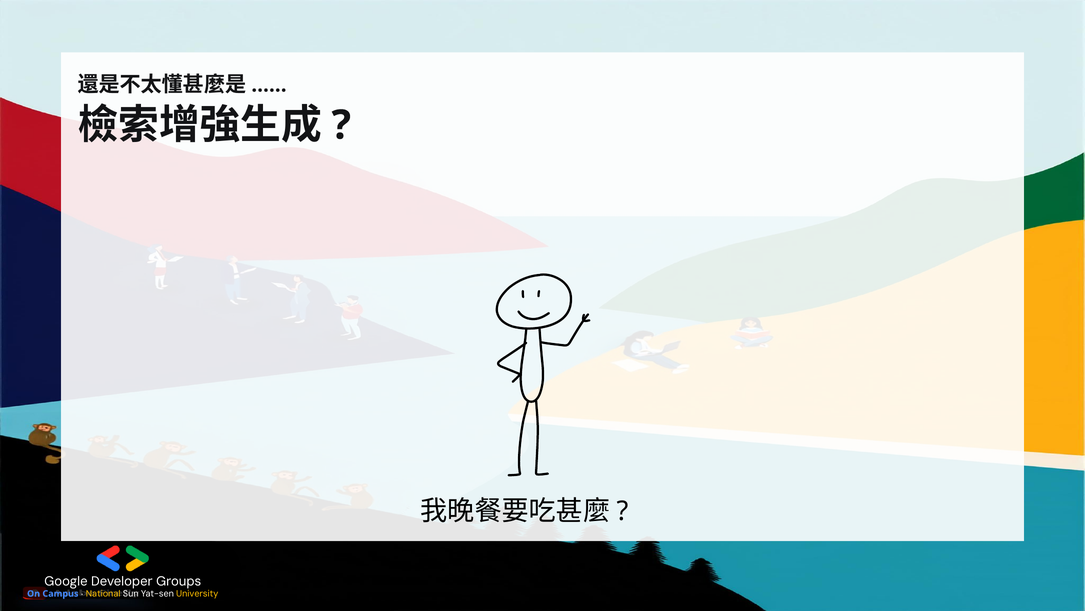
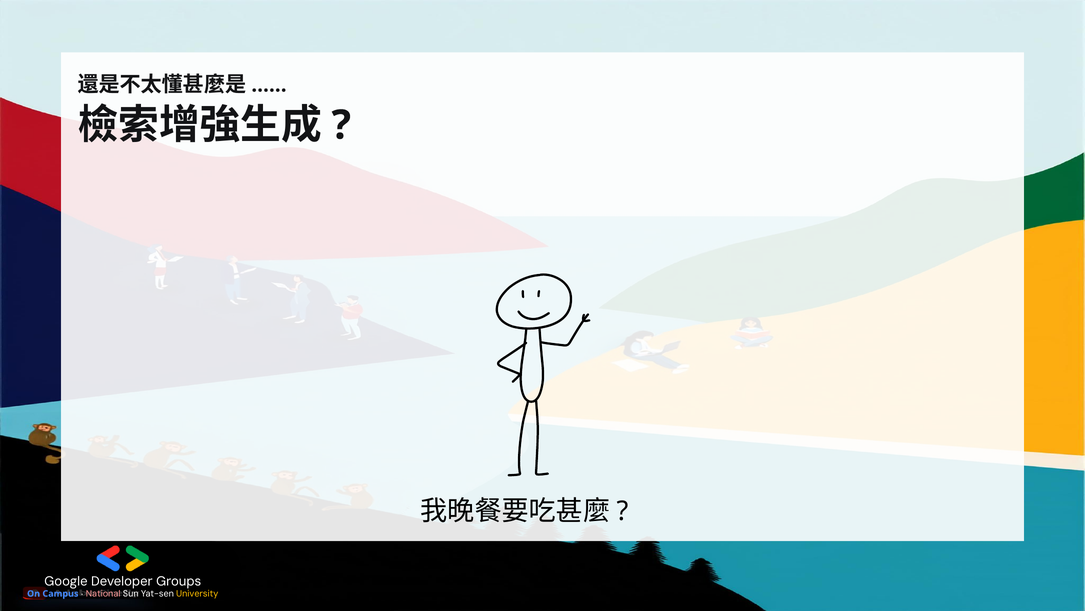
National colour: yellow -> pink
